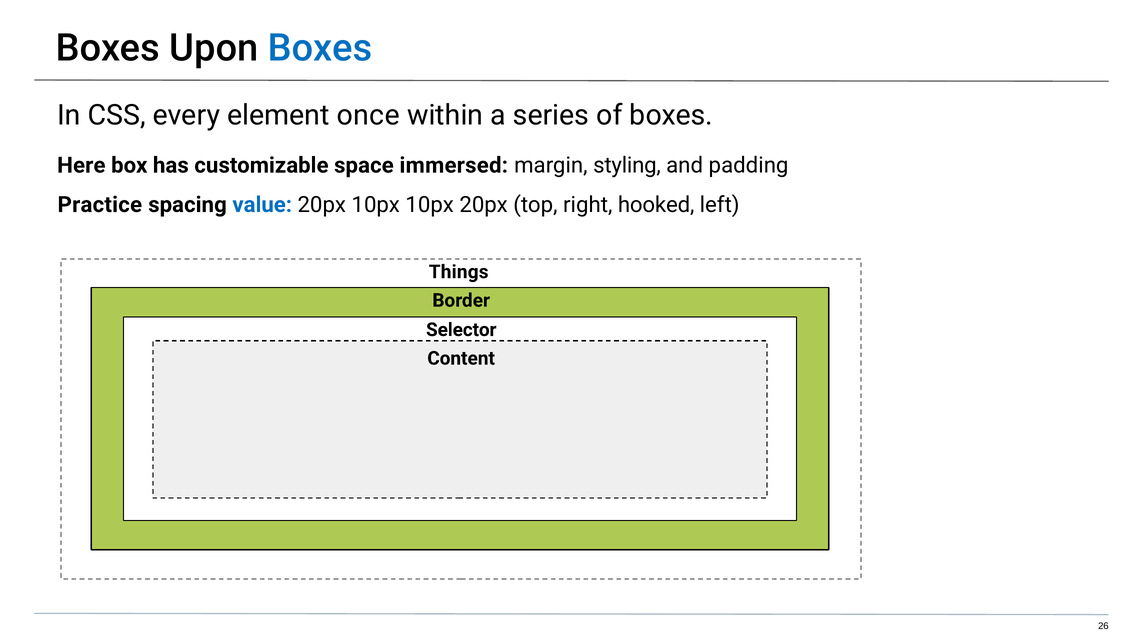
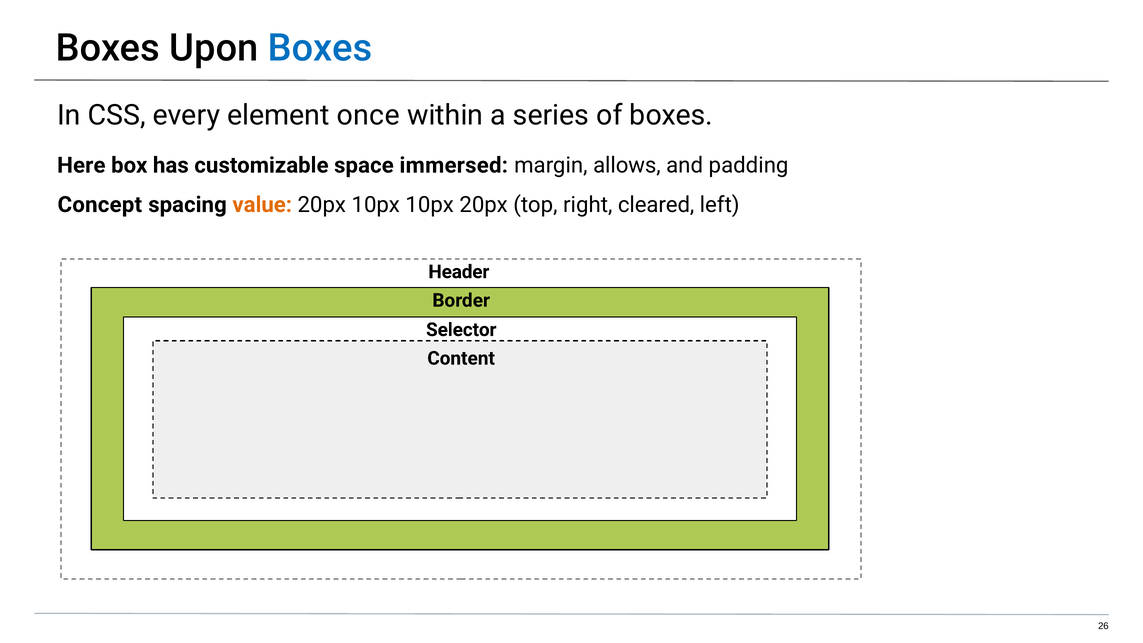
styling: styling -> allows
Practice: Practice -> Concept
value colour: blue -> orange
hooked: hooked -> cleared
Things: Things -> Header
